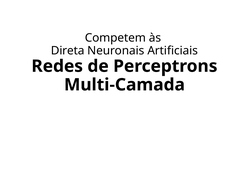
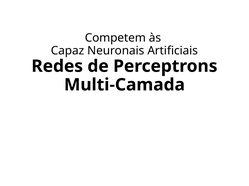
Direta: Direta -> Capaz
